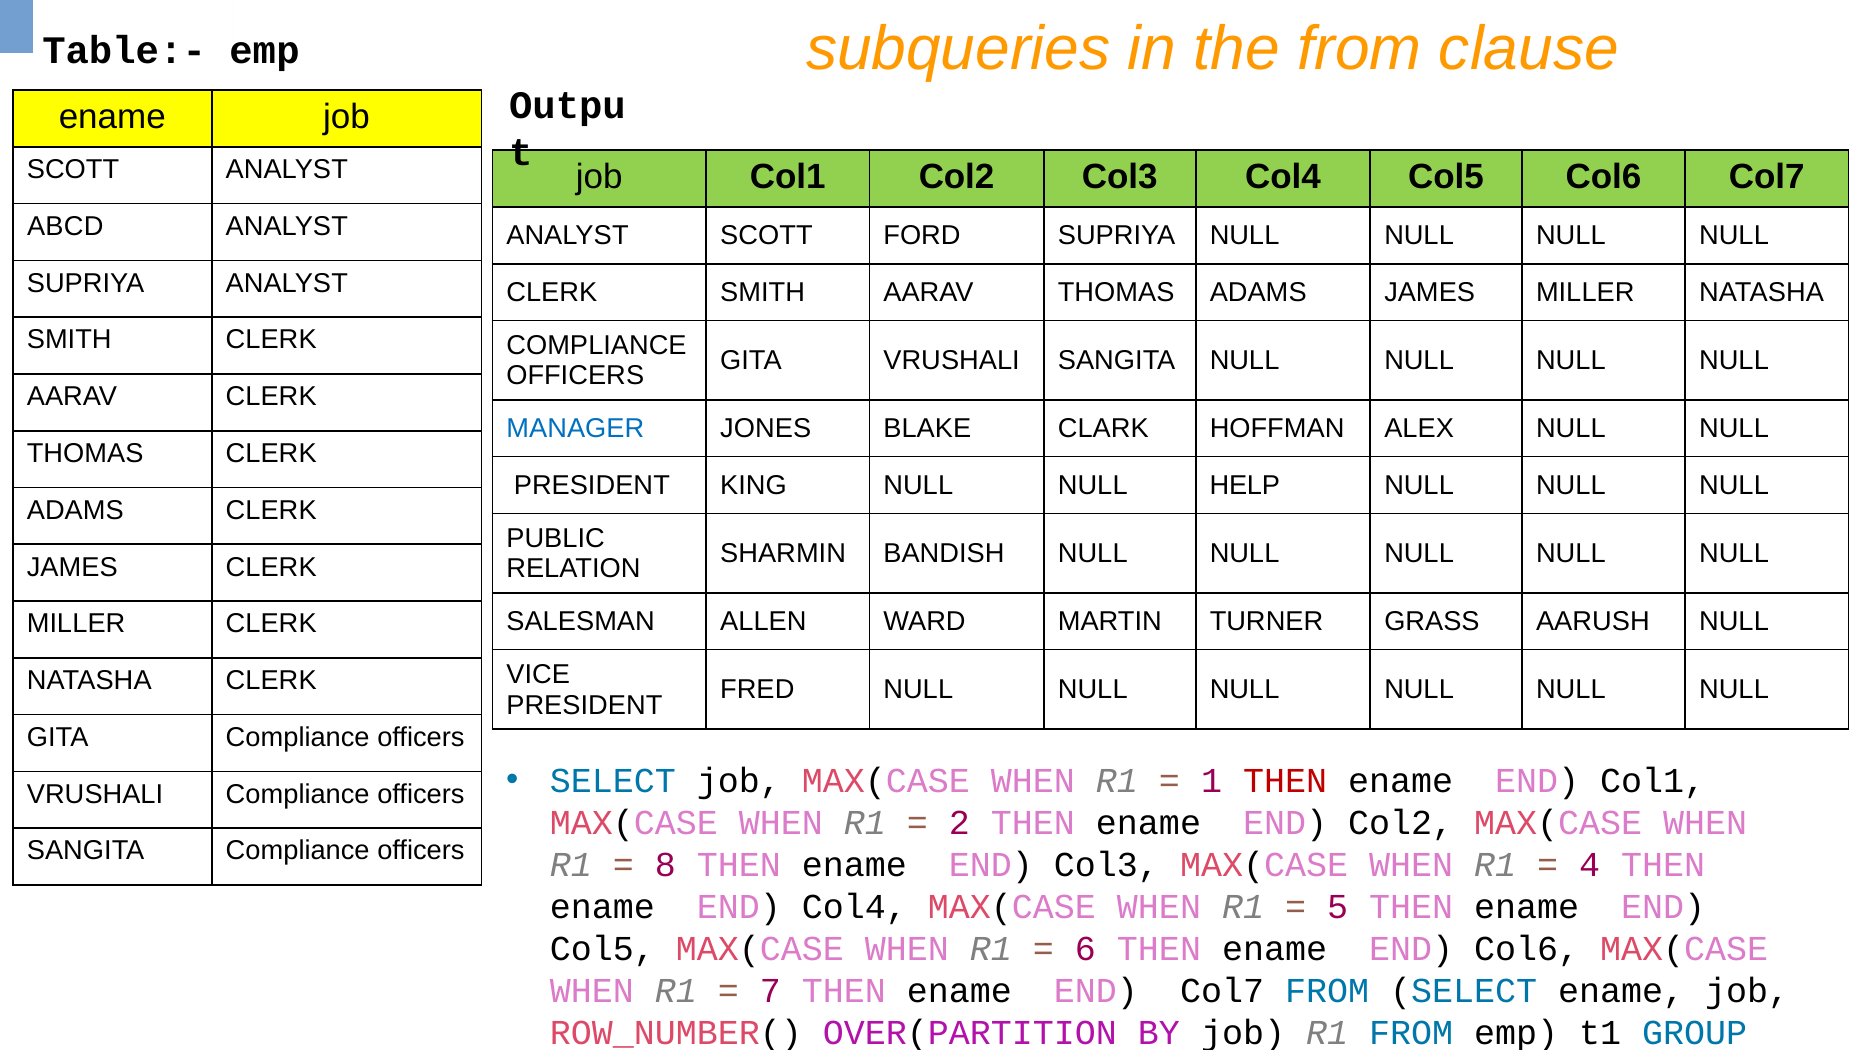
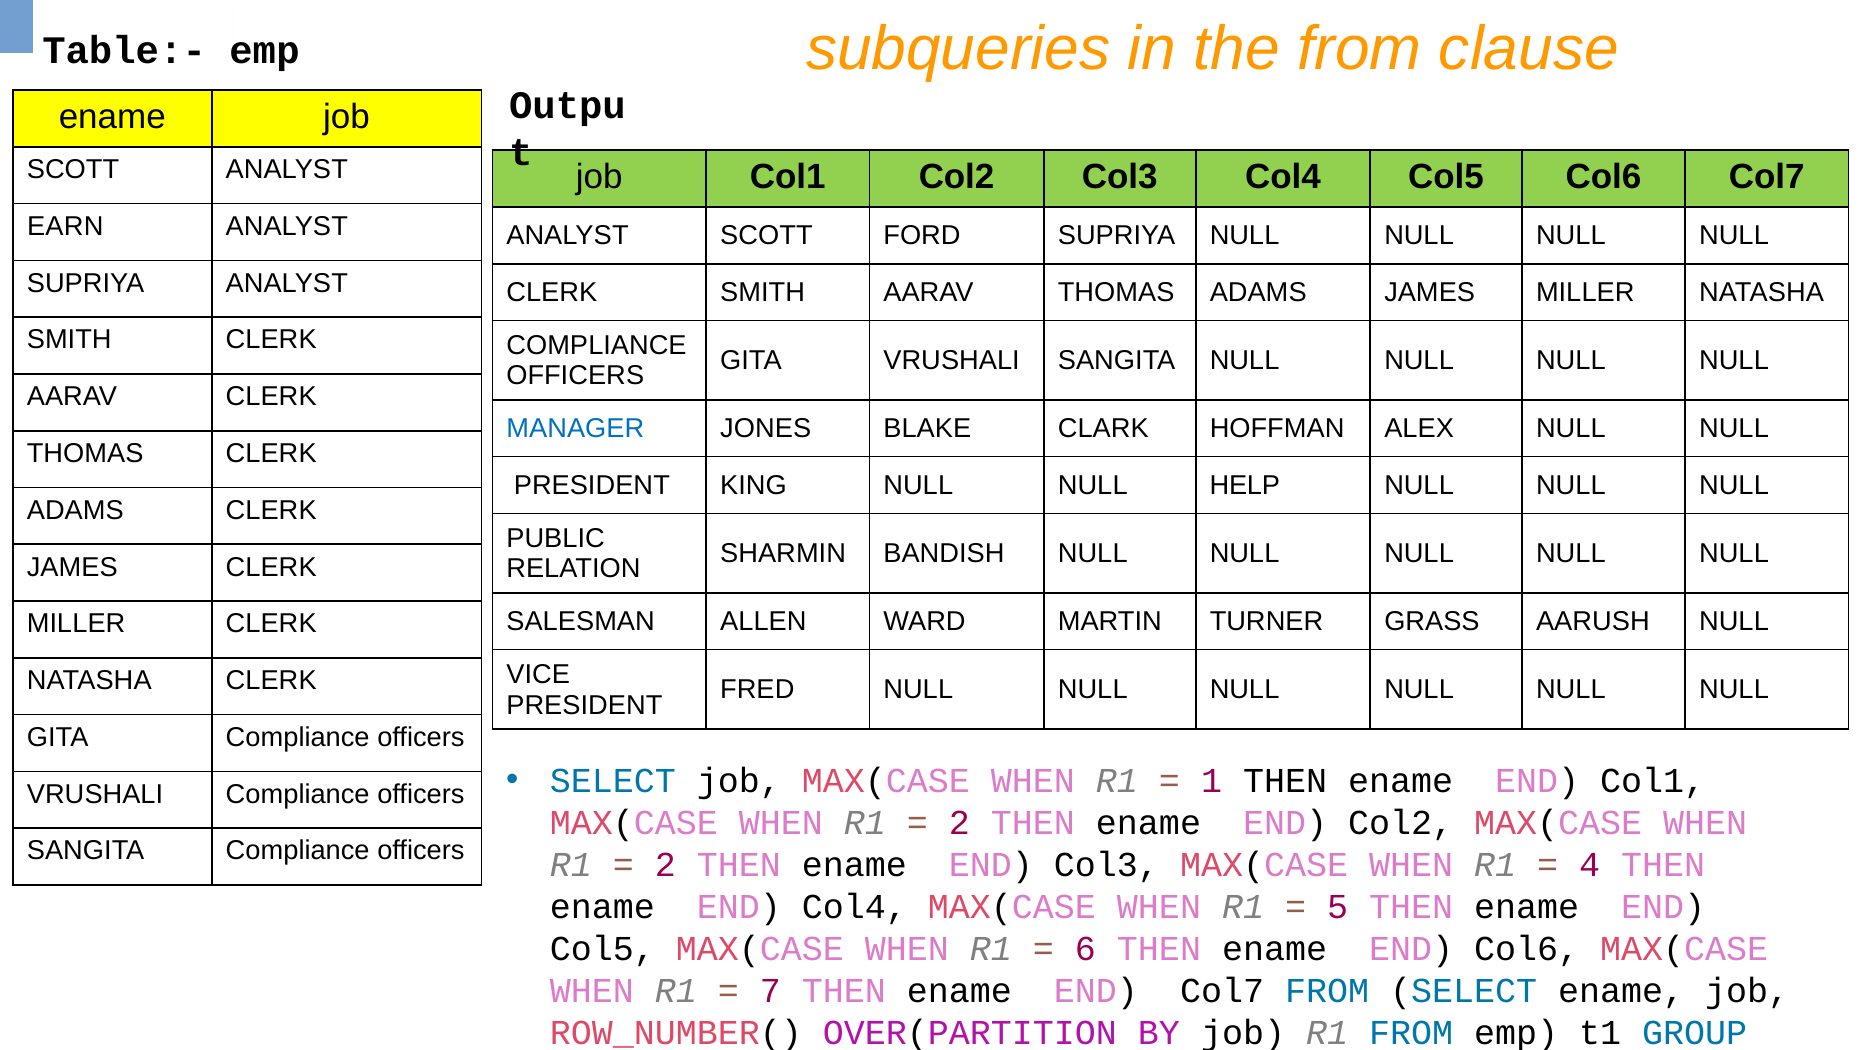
ABCD: ABCD -> EARN
THEN at (1285, 781) colour: red -> black
8 at (665, 865): 8 -> 2
